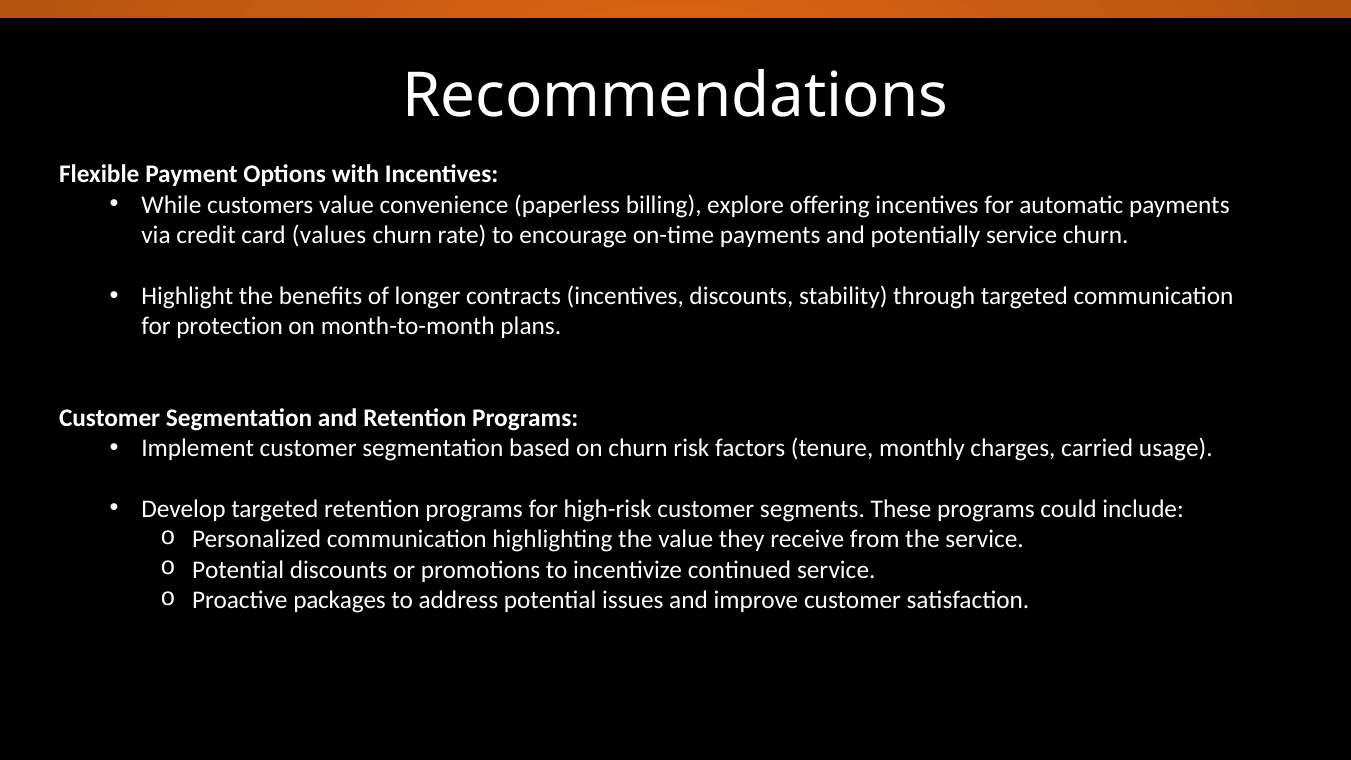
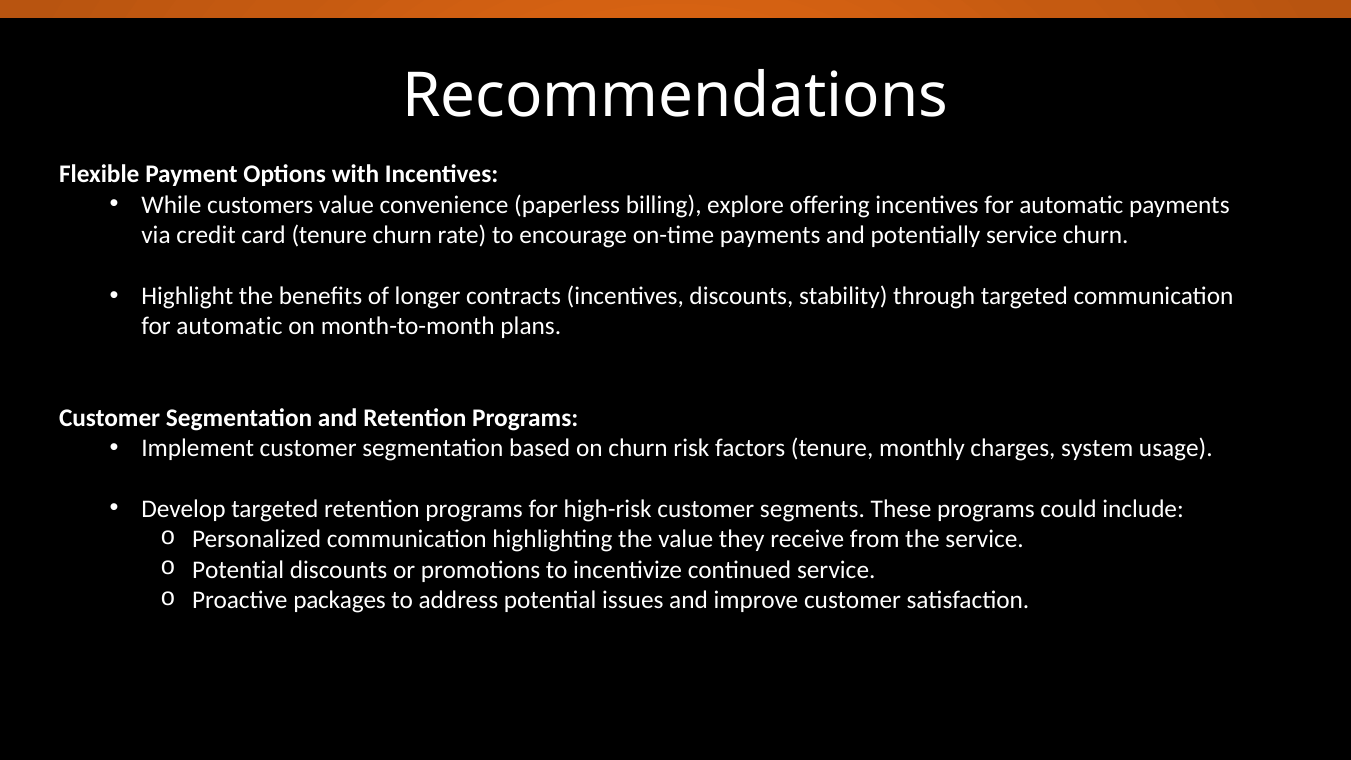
card values: values -> tenure
protection at (230, 326): protection -> automatic
carried: carried -> system
